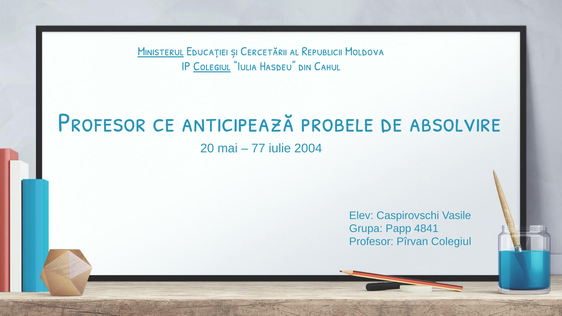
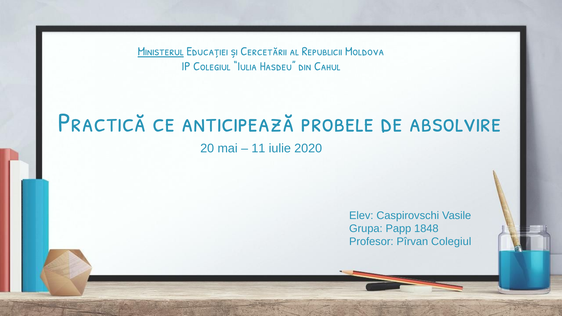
Colegiul at (212, 66) underline: present -> none
Profesor at (102, 123): Profesor -> Practică
77: 77 -> 11
2004: 2004 -> 2020
4841: 4841 -> 1848
